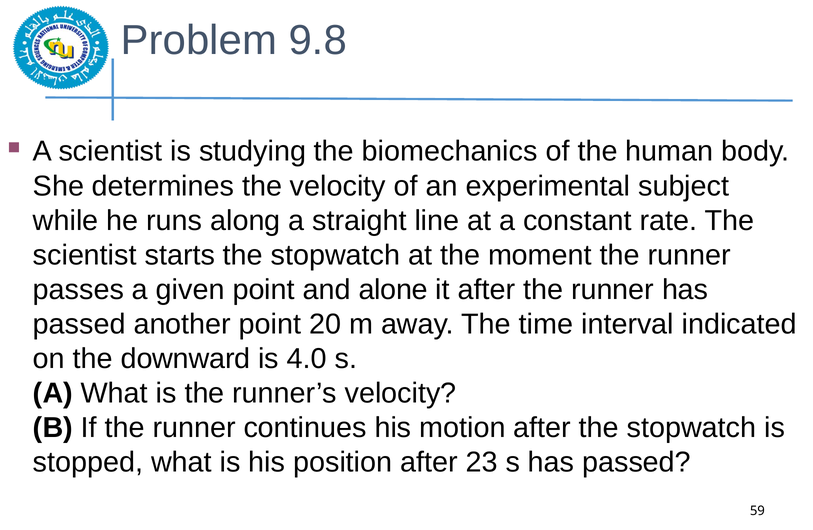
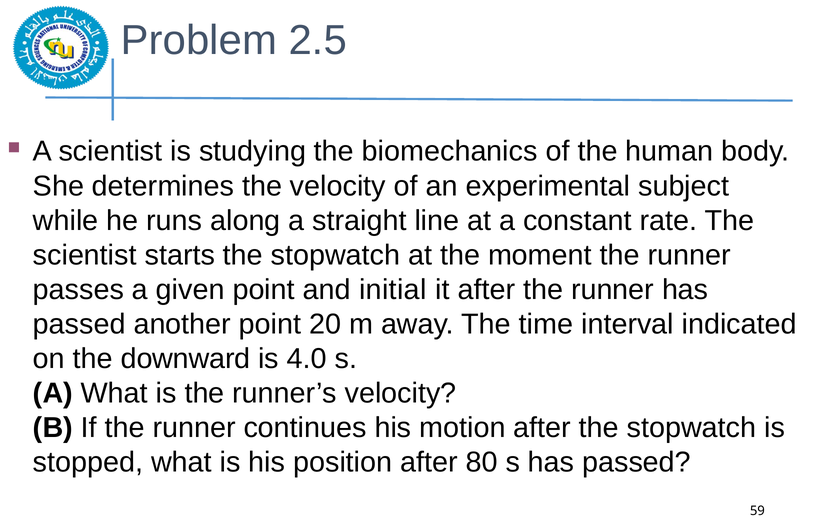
9.8: 9.8 -> 2.5
alone: alone -> initial
23: 23 -> 80
